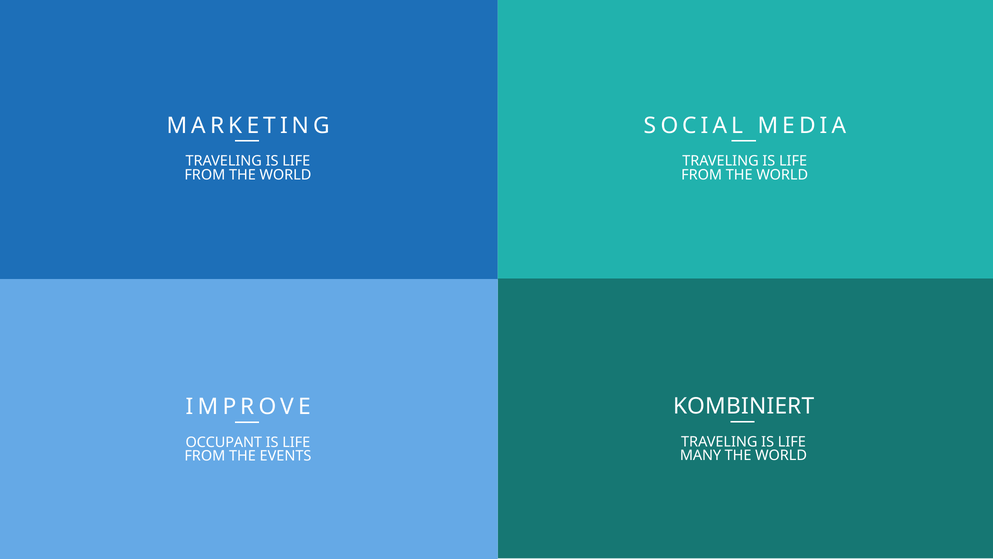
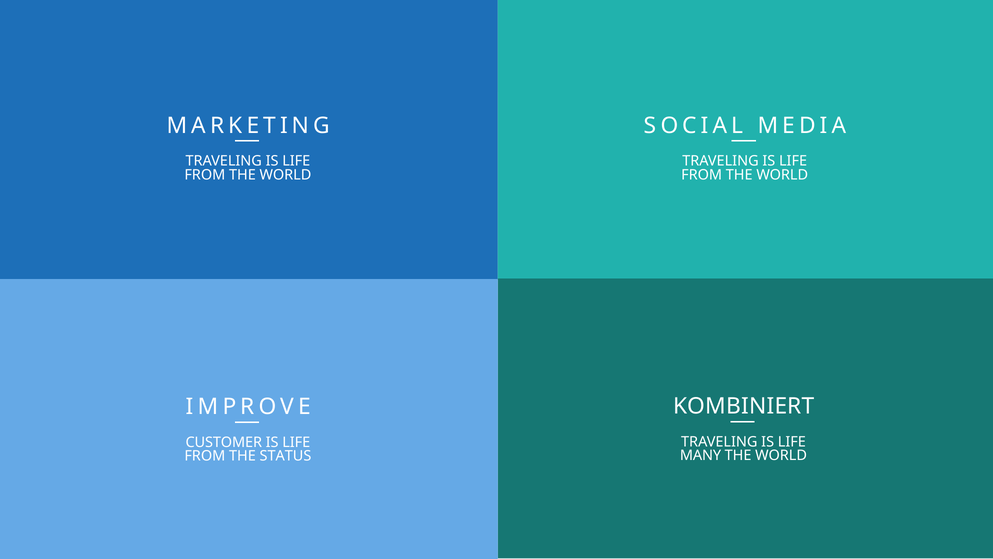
OCCUPANT: OCCUPANT -> CUSTOMER
EVENTS: EVENTS -> STATUS
